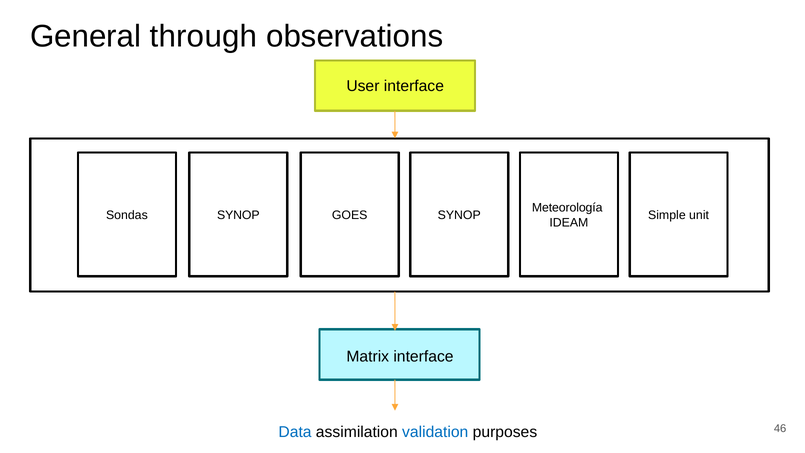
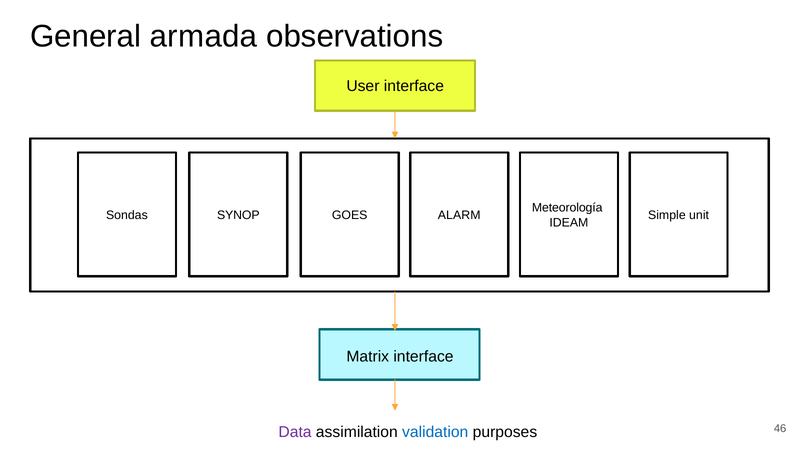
through: through -> armada
GOES SYNOP: SYNOP -> ALARM
Data colour: blue -> purple
